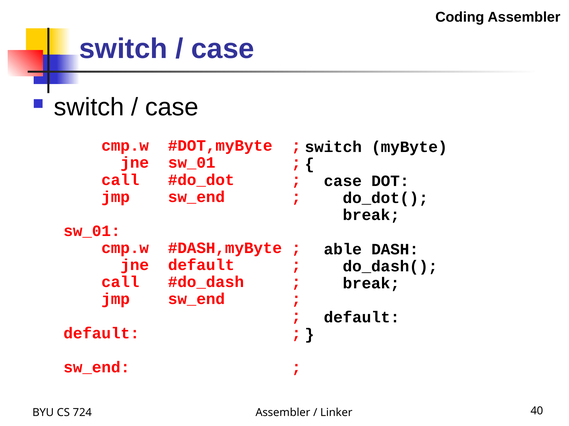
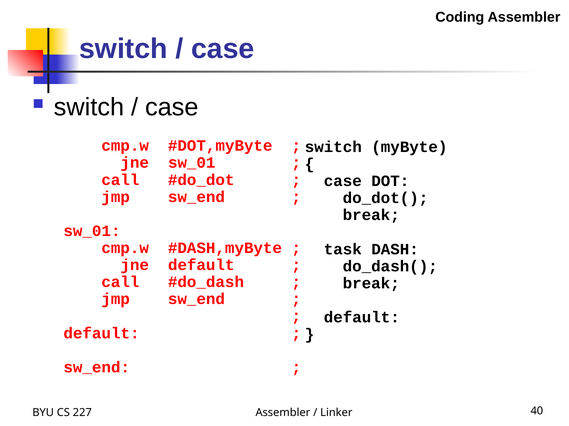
able: able -> task
724: 724 -> 227
